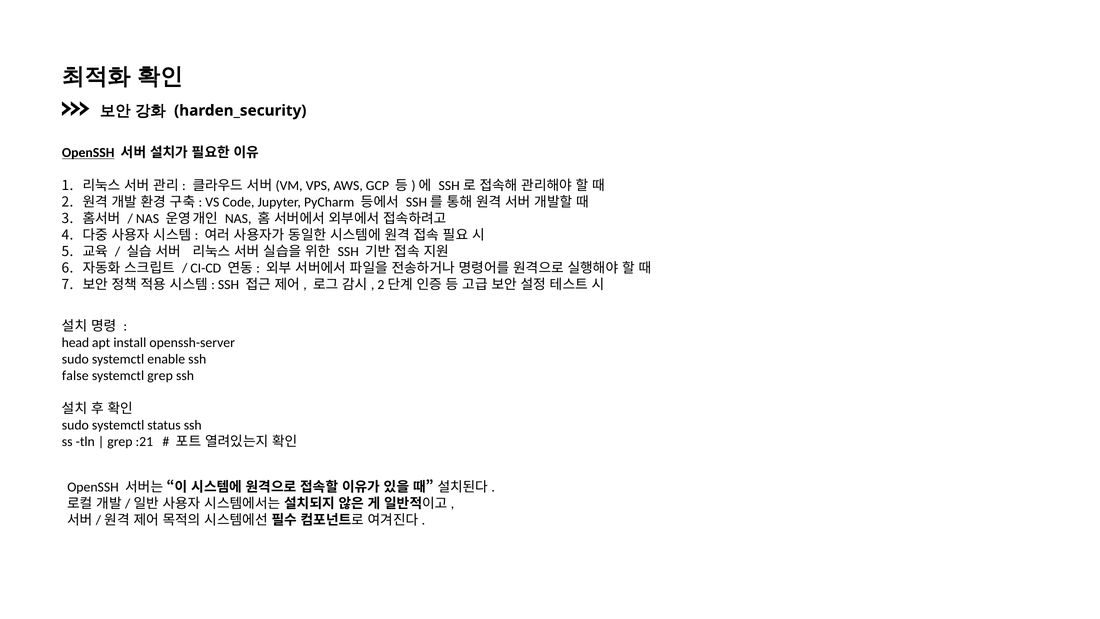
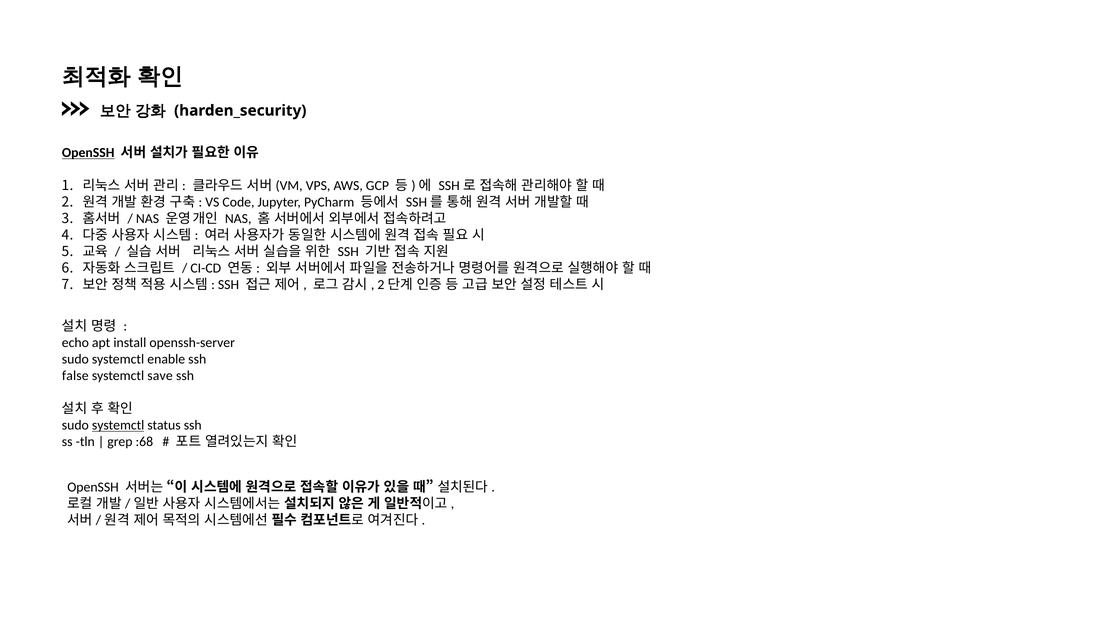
head: head -> echo
systemctl grep: grep -> save
systemctl at (118, 425) underline: none -> present
:21: :21 -> :68
